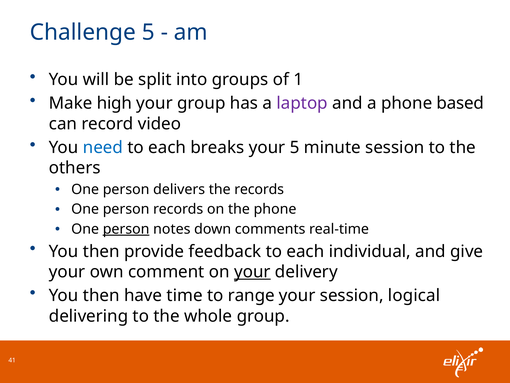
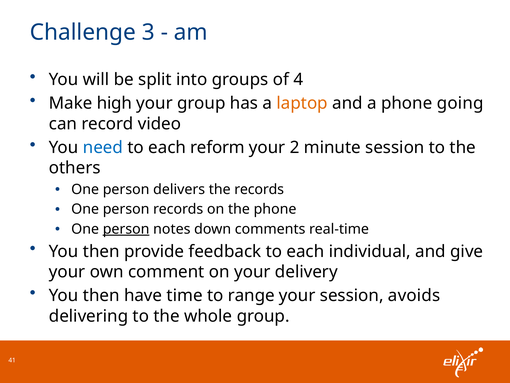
Challenge 5: 5 -> 3
1: 1 -> 4
laptop colour: purple -> orange
based: based -> going
breaks: breaks -> reform
your 5: 5 -> 2
your at (252, 271) underline: present -> none
logical: logical -> avoids
